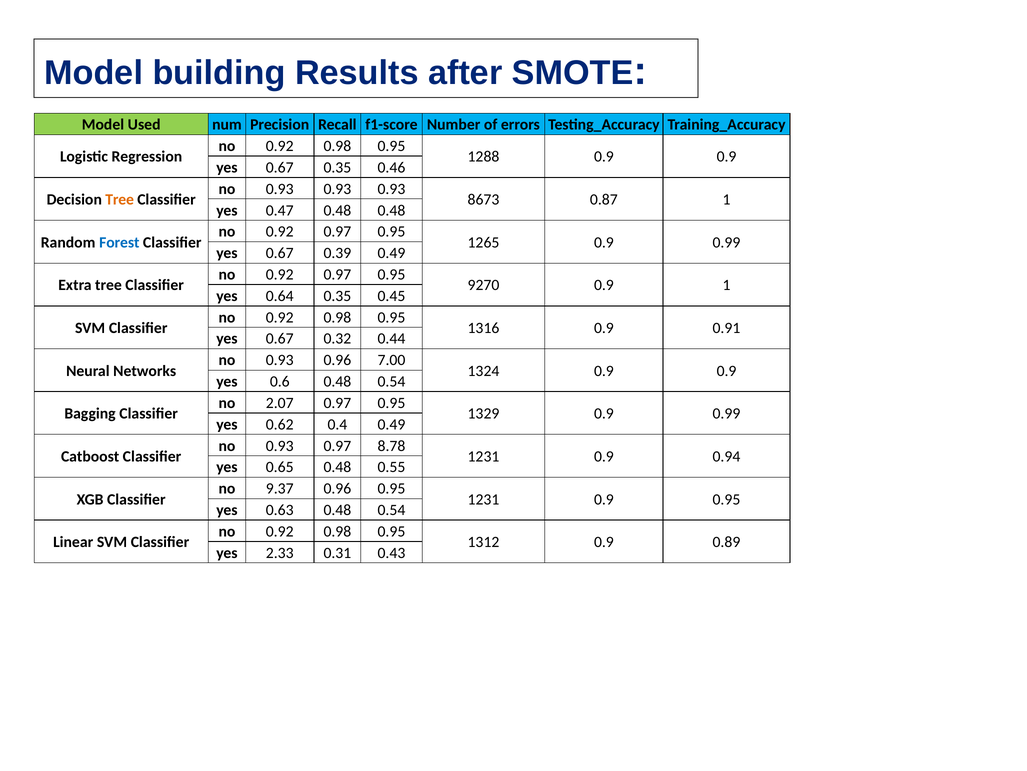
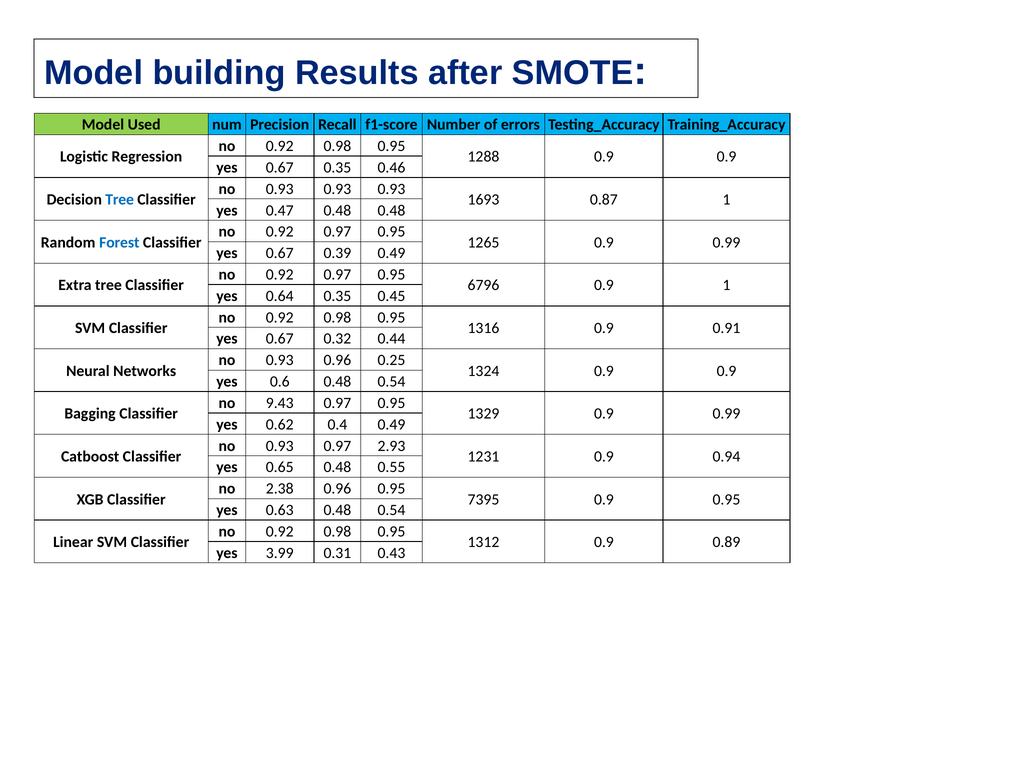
Tree at (120, 199) colour: orange -> blue
8673: 8673 -> 1693
9270: 9270 -> 6796
7.00: 7.00 -> 0.25
2.07: 2.07 -> 9.43
8.78: 8.78 -> 2.93
9.37: 9.37 -> 2.38
1231 at (483, 499): 1231 -> 7395
2.33: 2.33 -> 3.99
